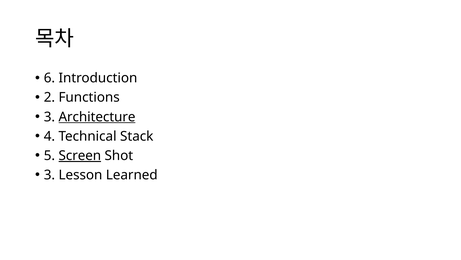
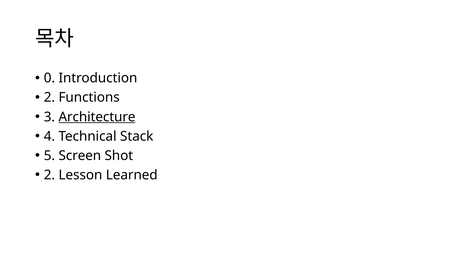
6: 6 -> 0
Screen underline: present -> none
3 at (49, 175): 3 -> 2
